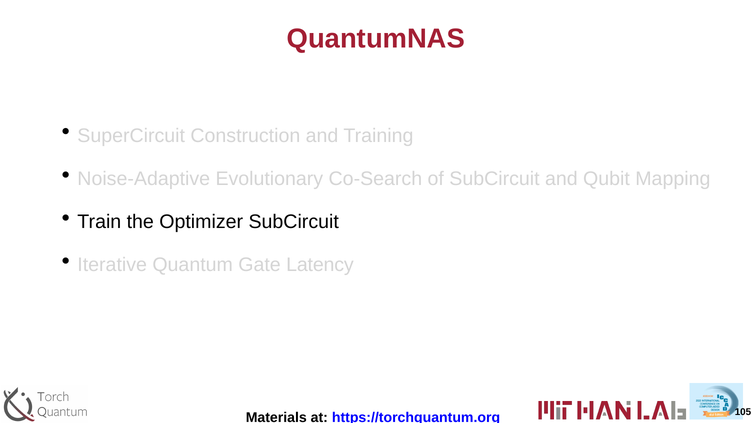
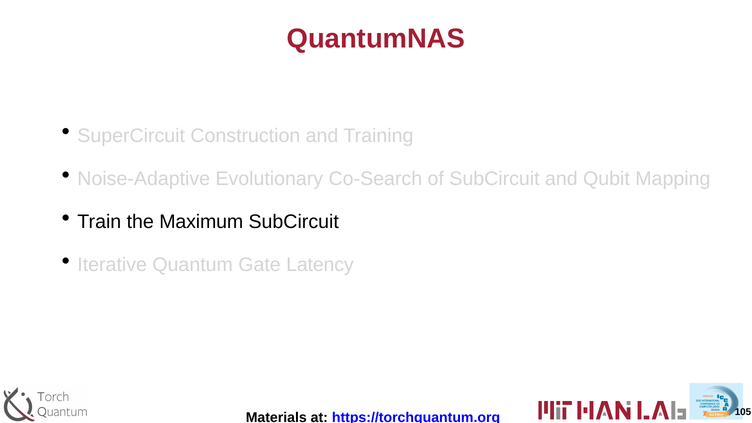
Optimizer: Optimizer -> Maximum
